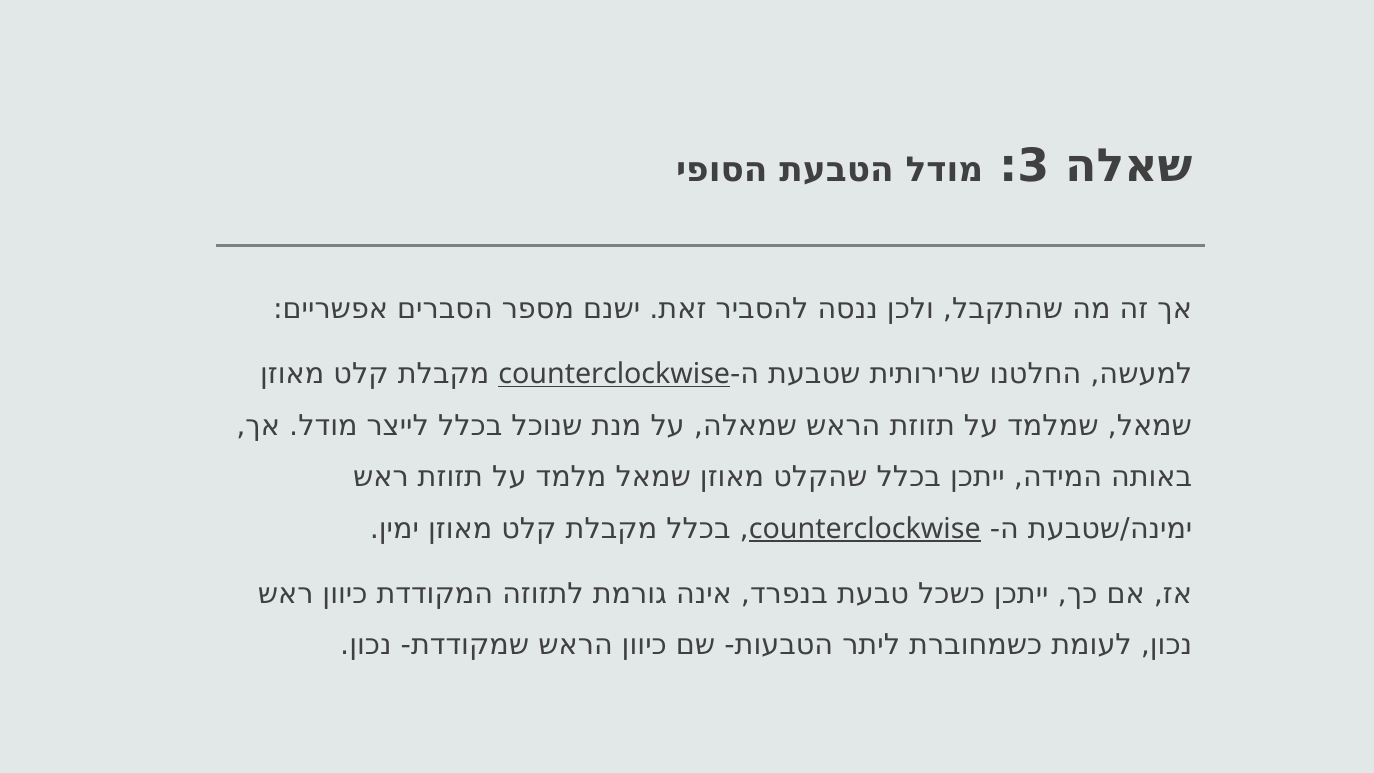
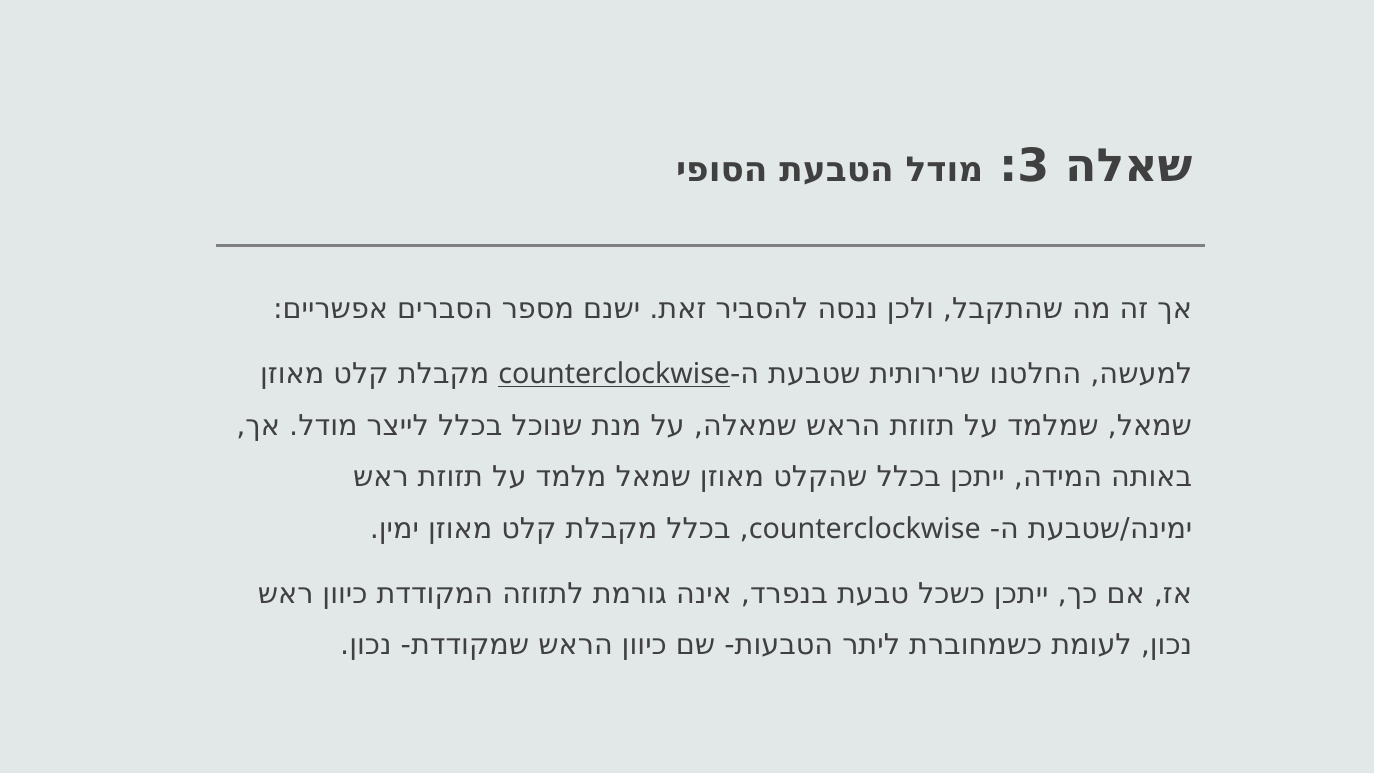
counterclockwise at (865, 529) underline: present -> none
